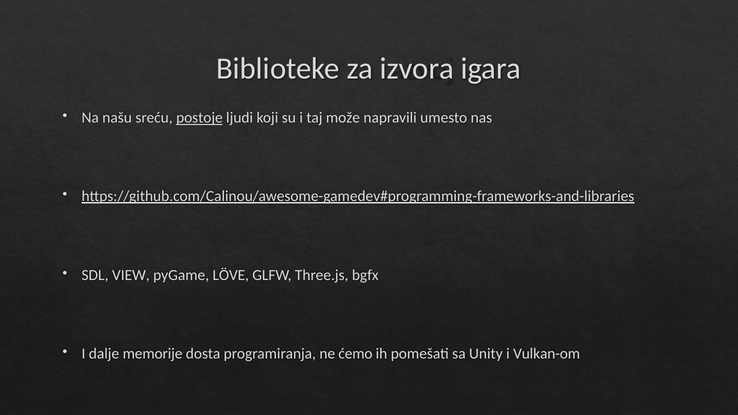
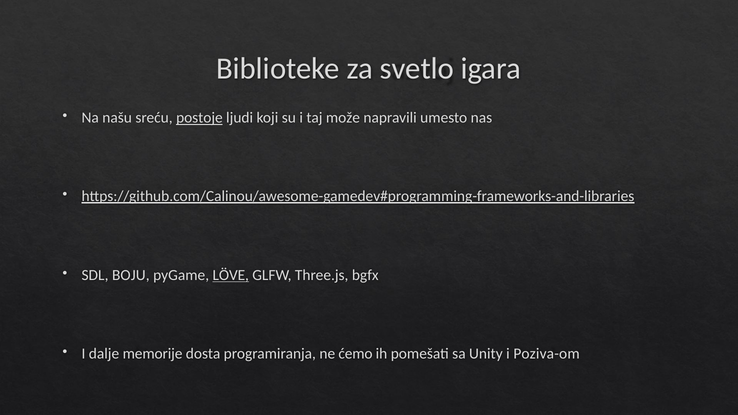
izvora: izvora -> svetlo
VIEW: VIEW -> BOJU
LÖVE underline: none -> present
Vulkan-om: Vulkan-om -> Poziva-om
